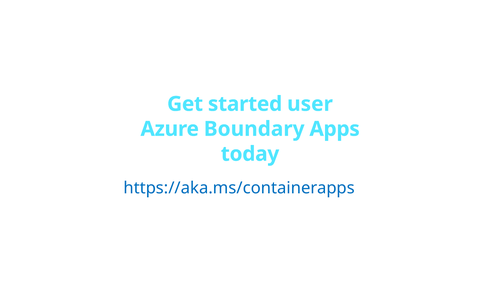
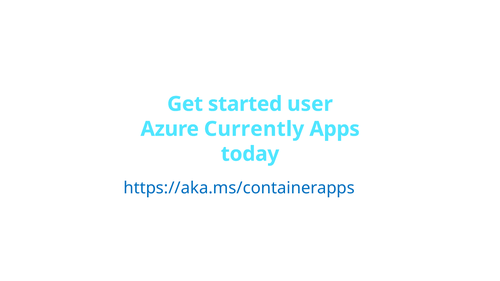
Boundary: Boundary -> Currently
